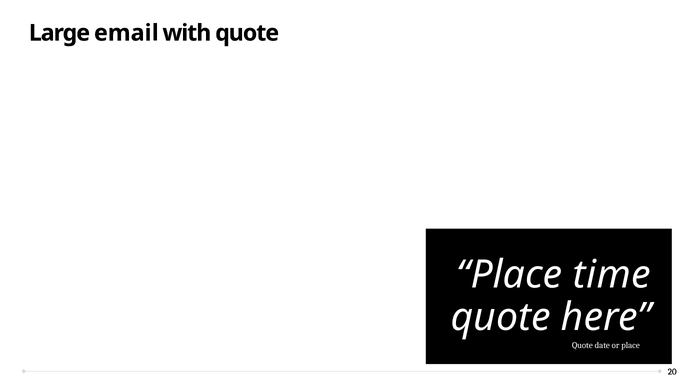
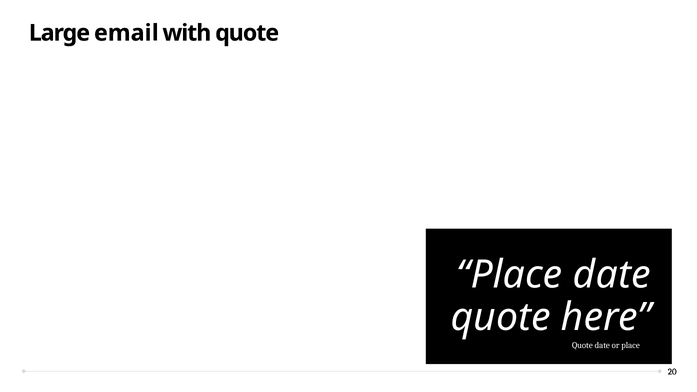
Place time: time -> date
